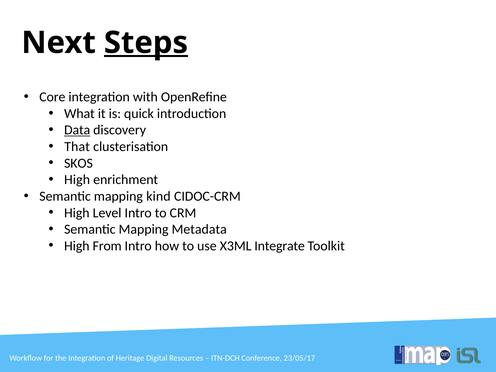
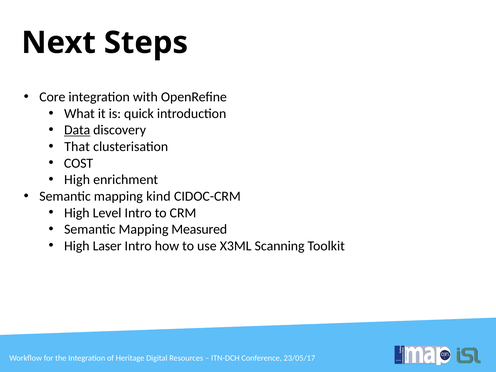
Steps underline: present -> none
SKOS: SKOS -> COST
Metadata: Metadata -> Measured
From: From -> Laser
Integrate: Integrate -> Scanning
